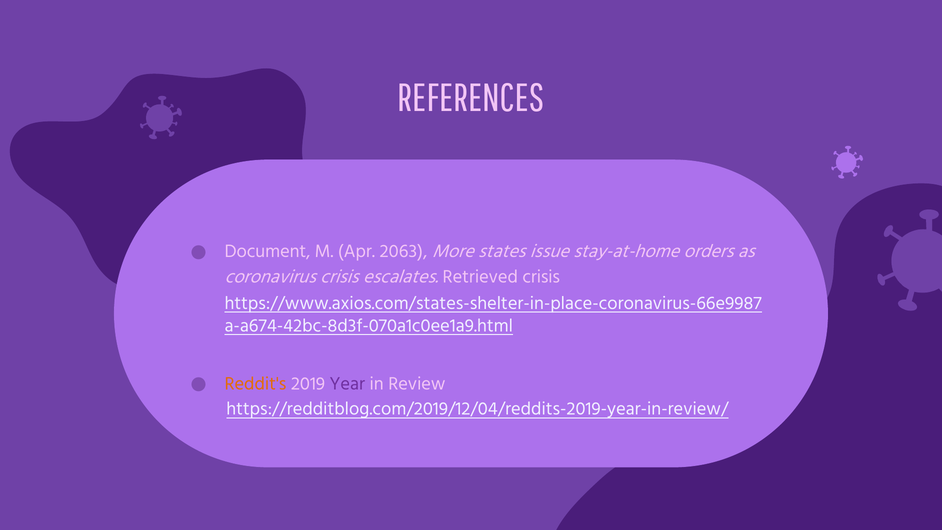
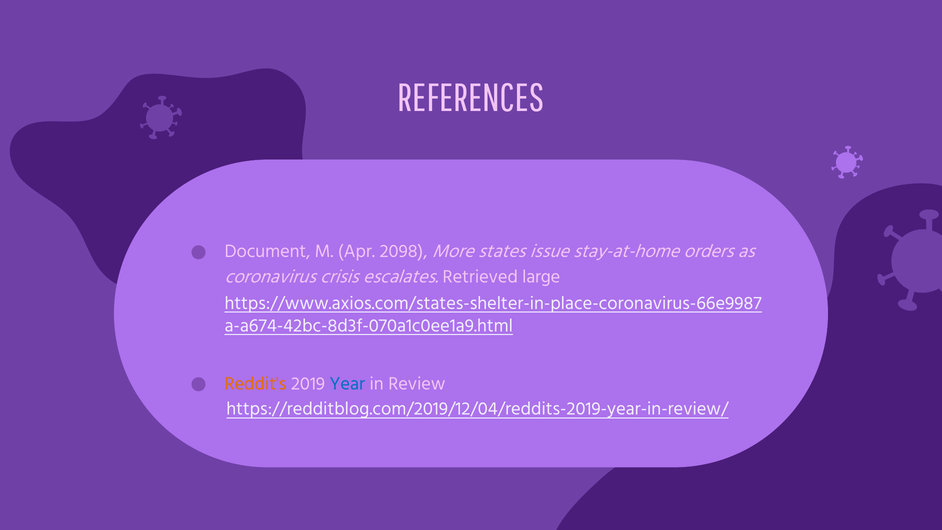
2063: 2063 -> 2098
Retrieved crisis: crisis -> large
Year colour: purple -> blue
